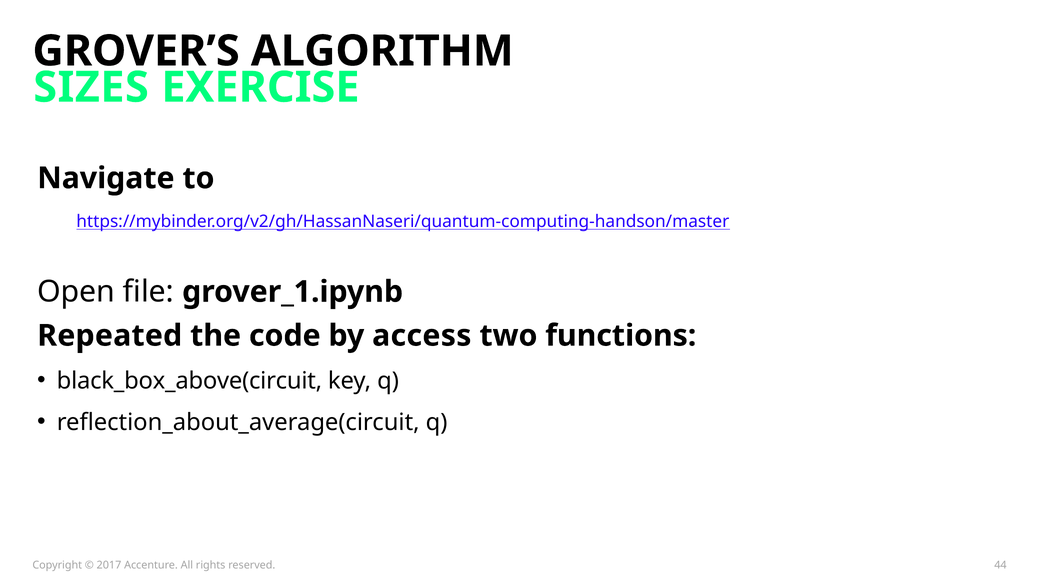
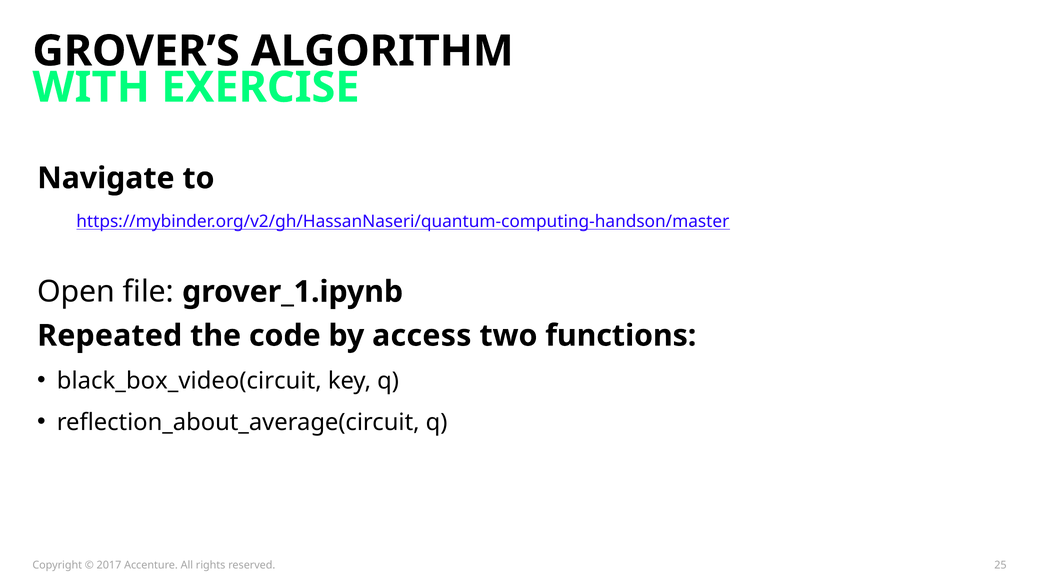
SIZES: SIZES -> WITH
black_box_above(circuit: black_box_above(circuit -> black_box_video(circuit
44: 44 -> 25
